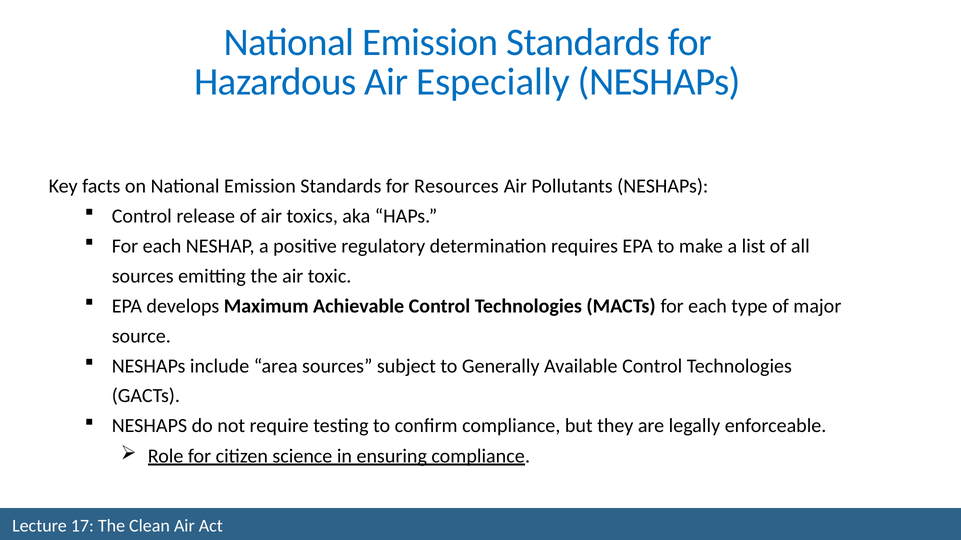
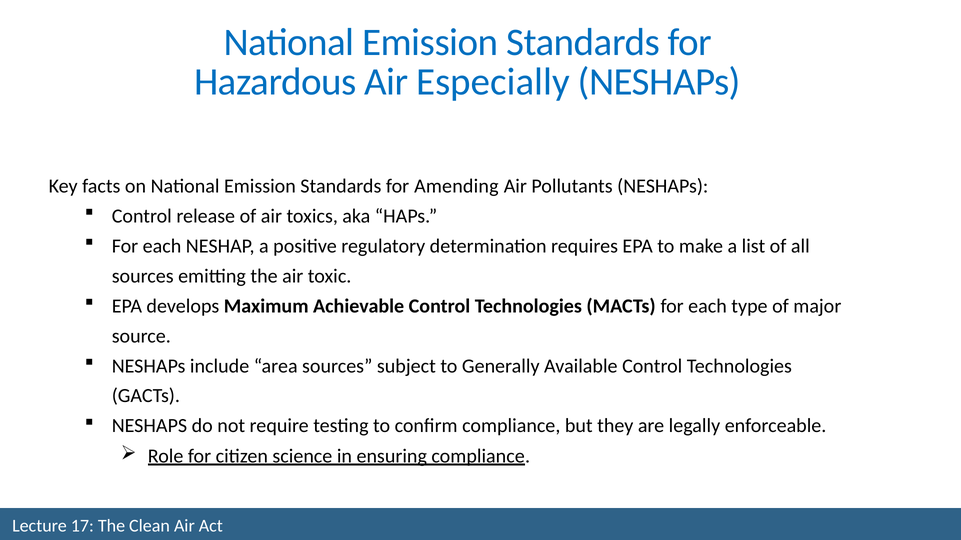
Resources: Resources -> Amending
